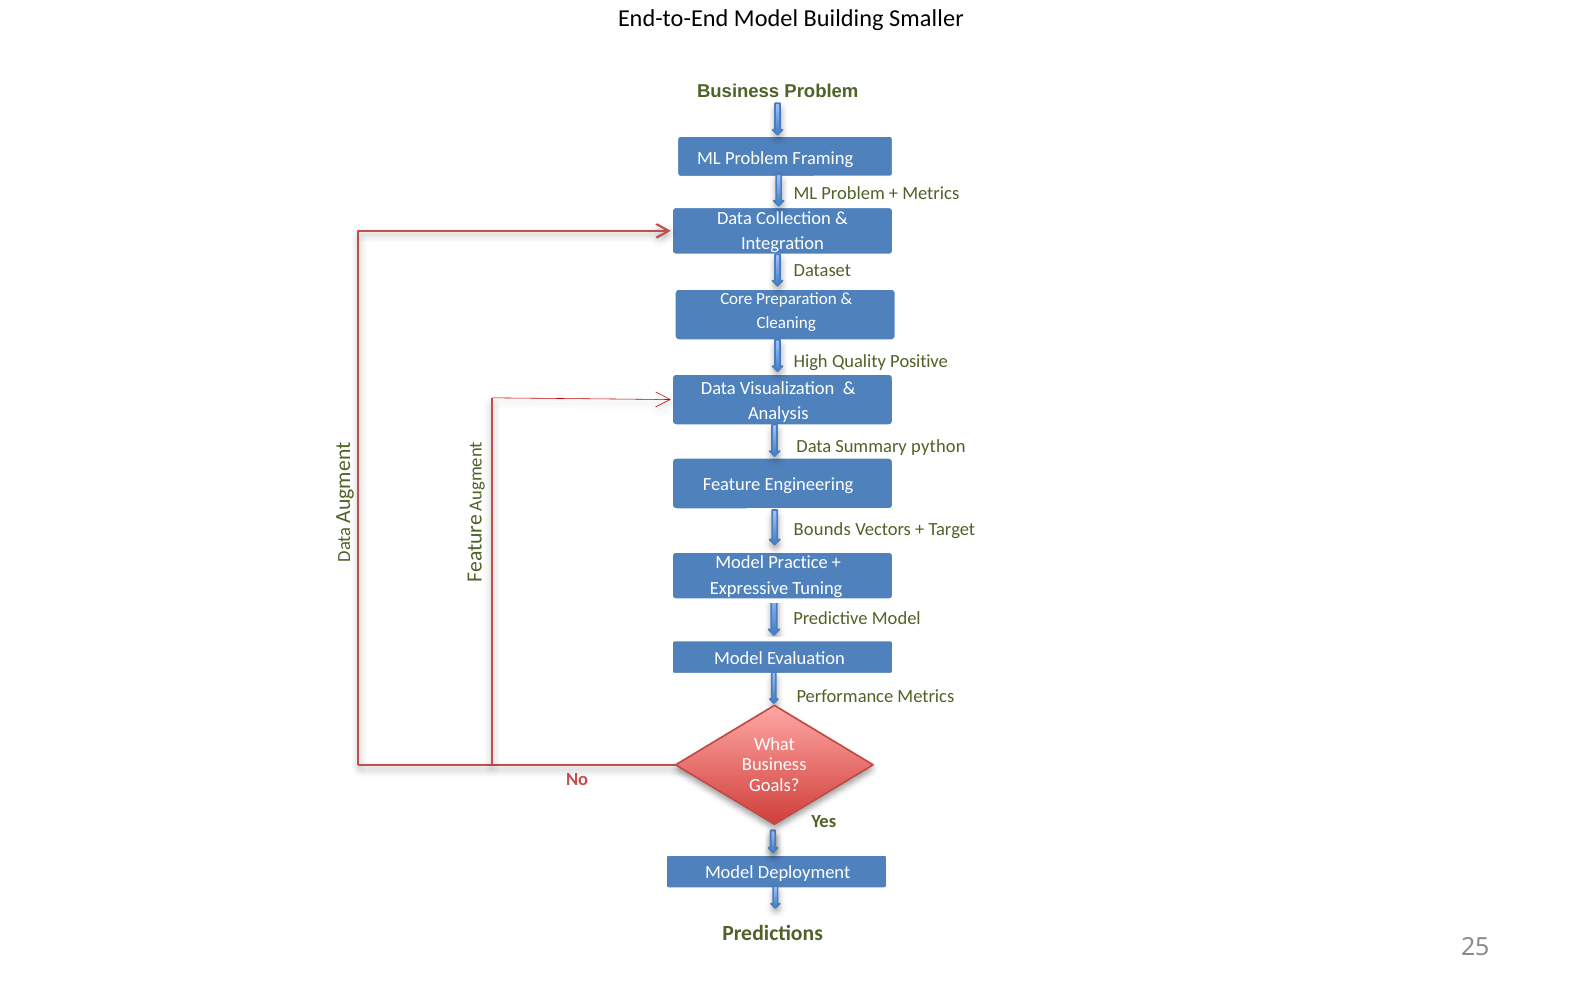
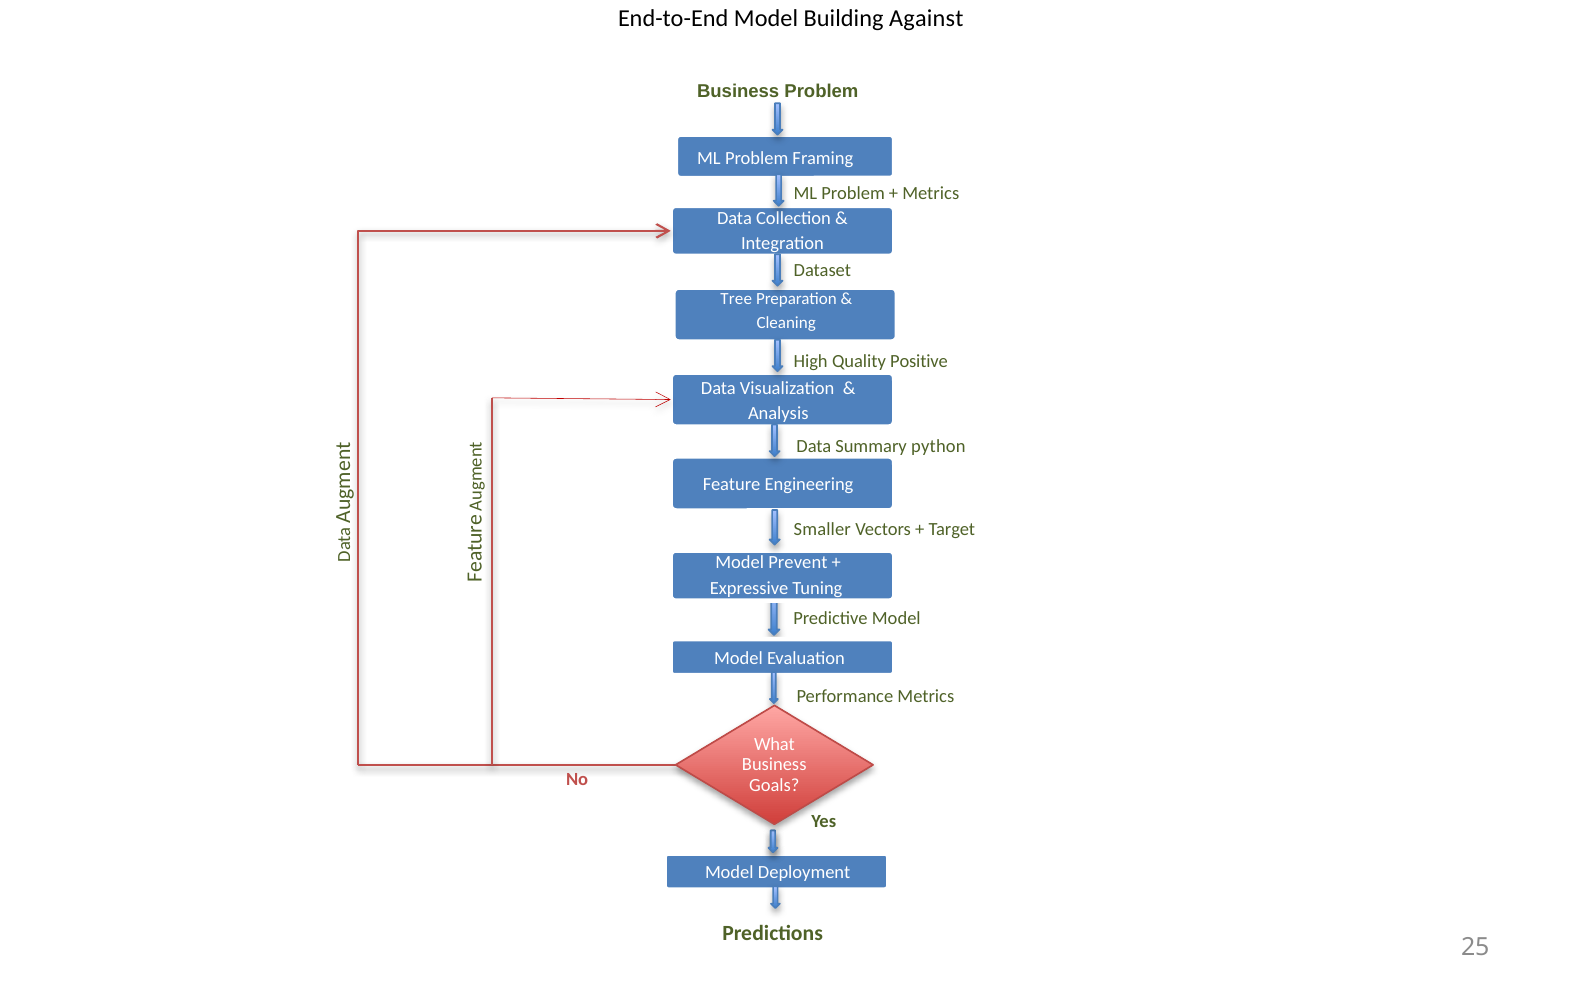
Smaller: Smaller -> Against
Core: Core -> Tree
Bounds: Bounds -> Smaller
Practice: Practice -> Prevent
